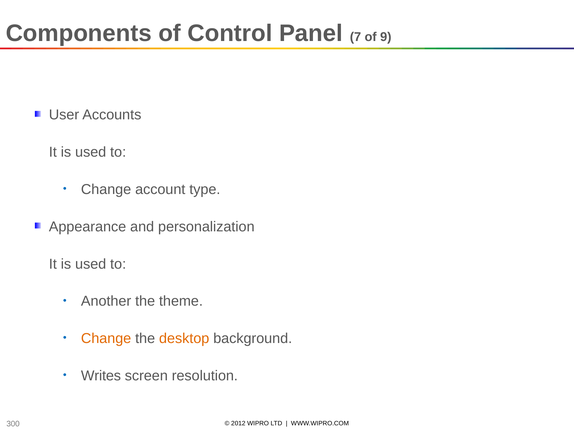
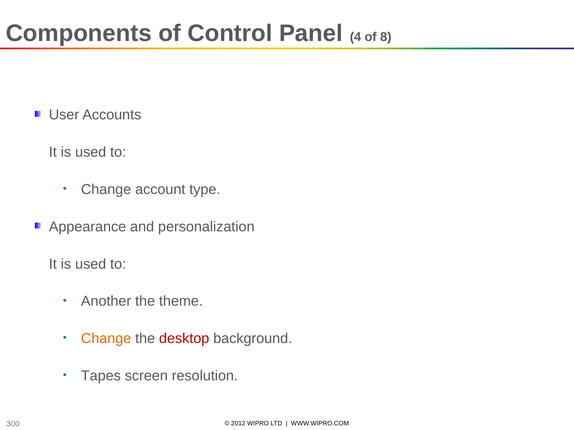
7: 7 -> 4
9: 9 -> 8
desktop colour: orange -> red
Writes: Writes -> Tapes
